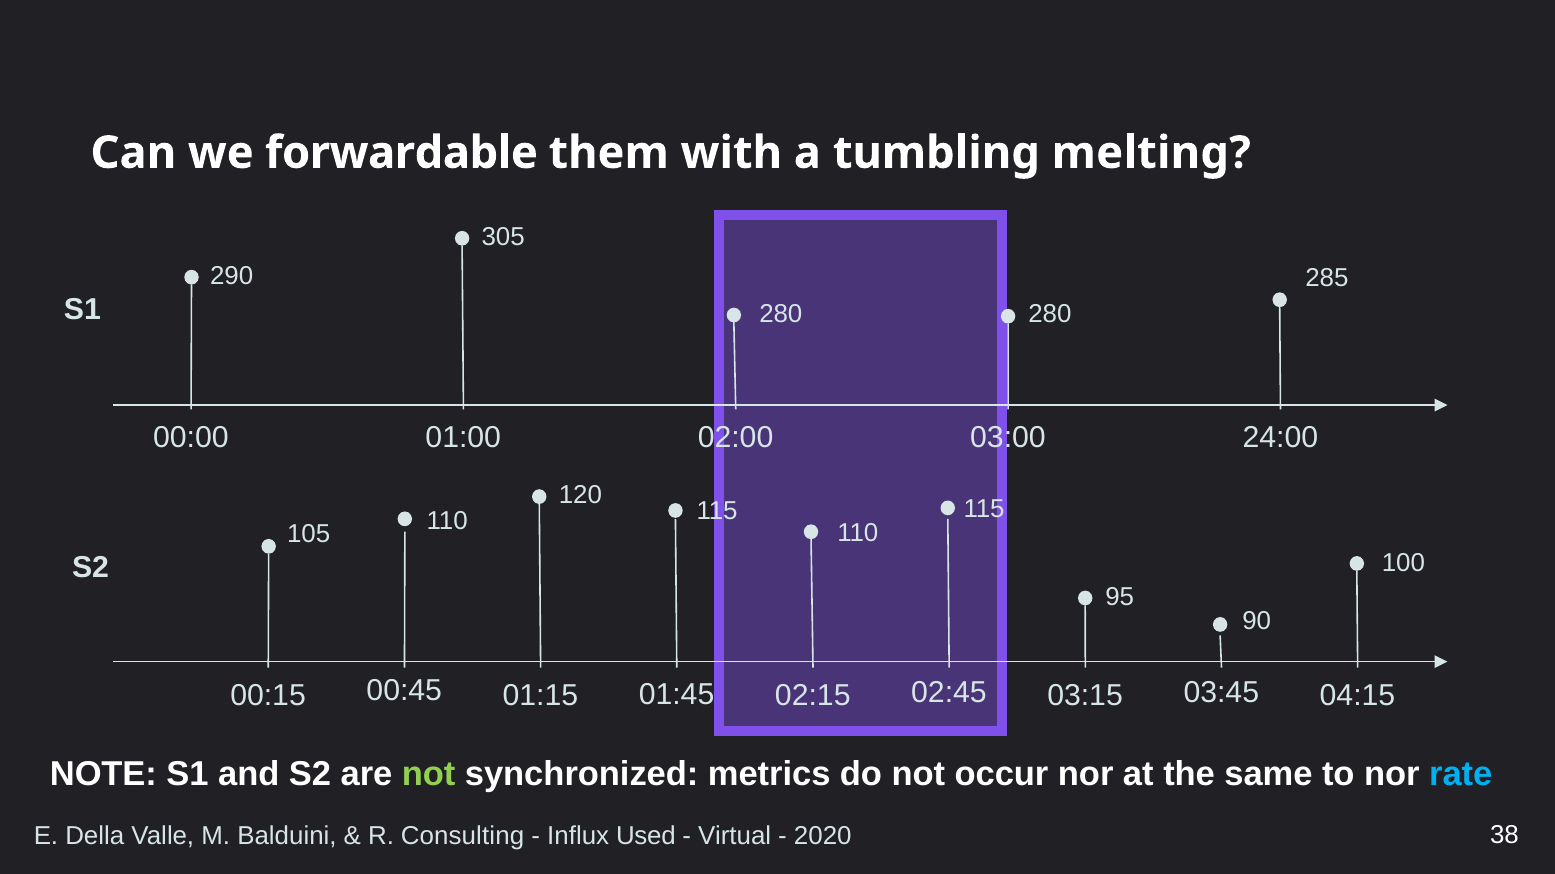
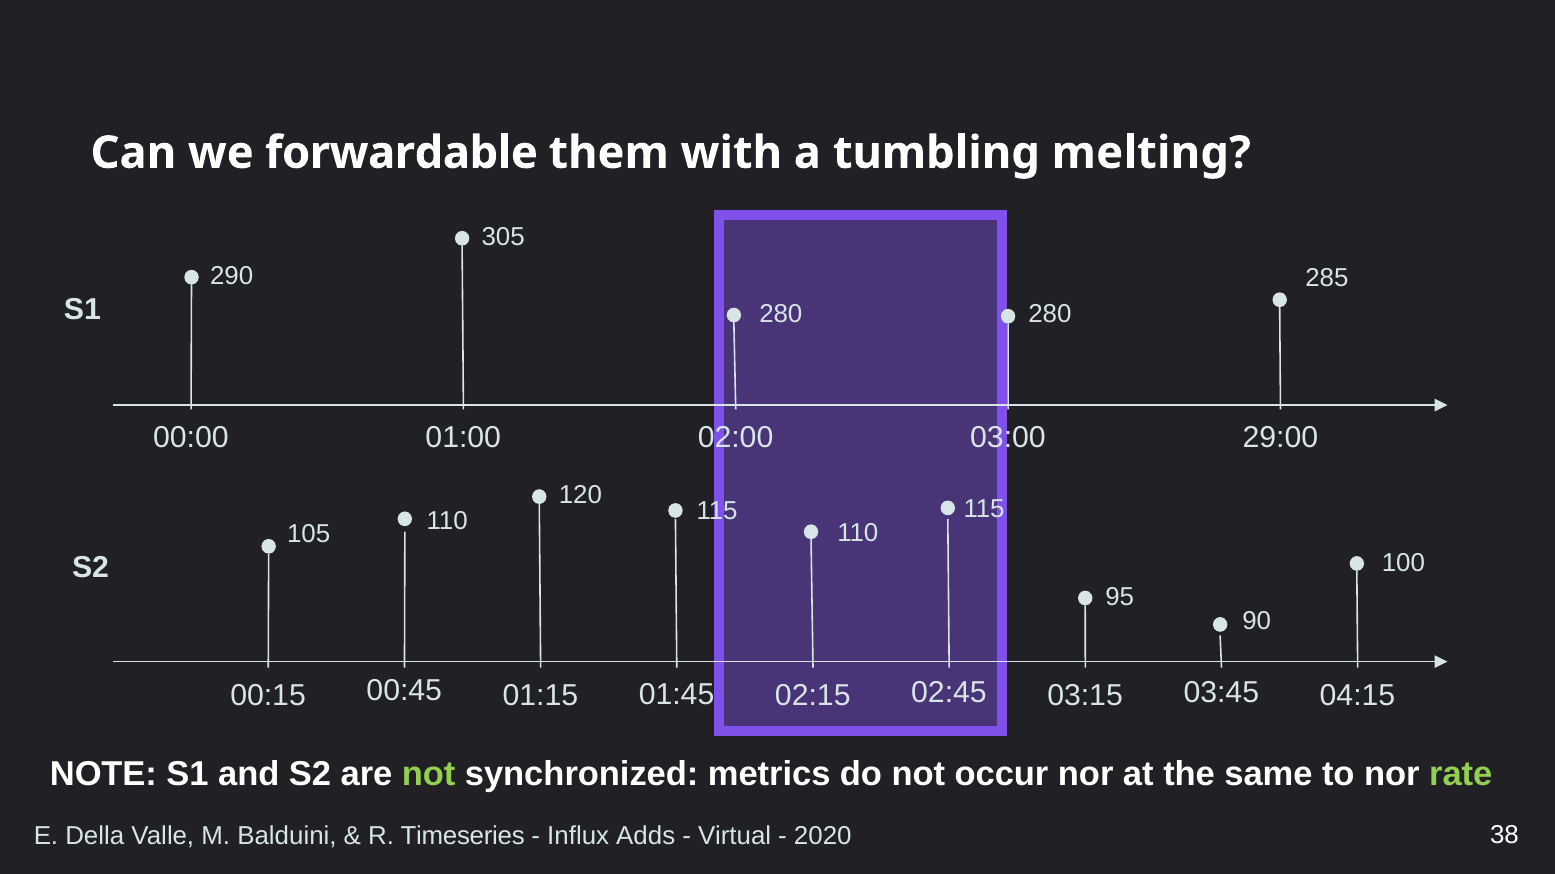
24:00: 24:00 -> 29:00
rate colour: light blue -> light green
Consulting: Consulting -> Timeseries
Used: Used -> Adds
